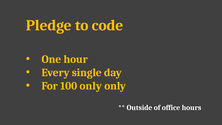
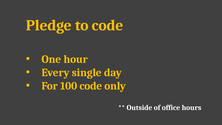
100 only: only -> code
